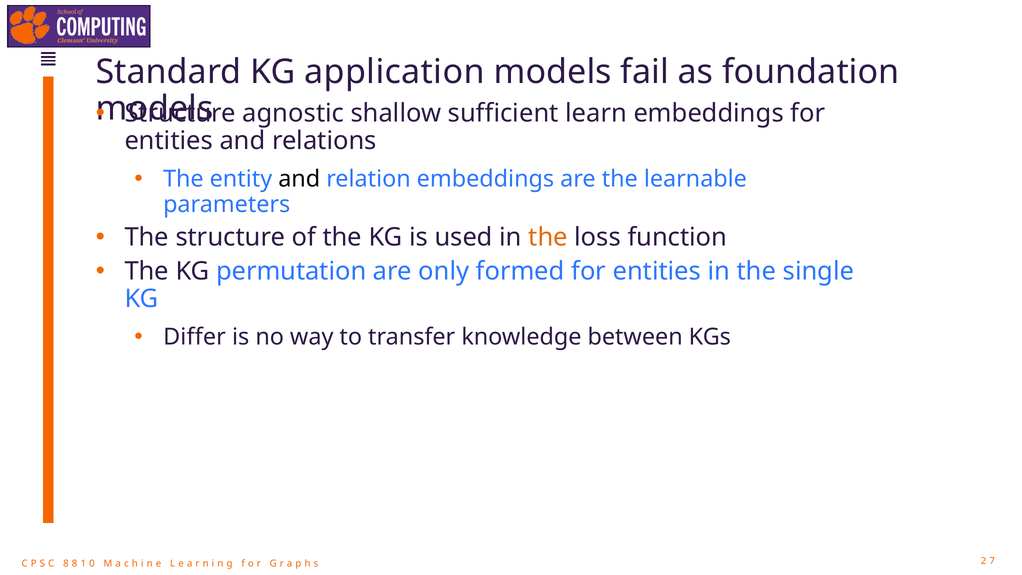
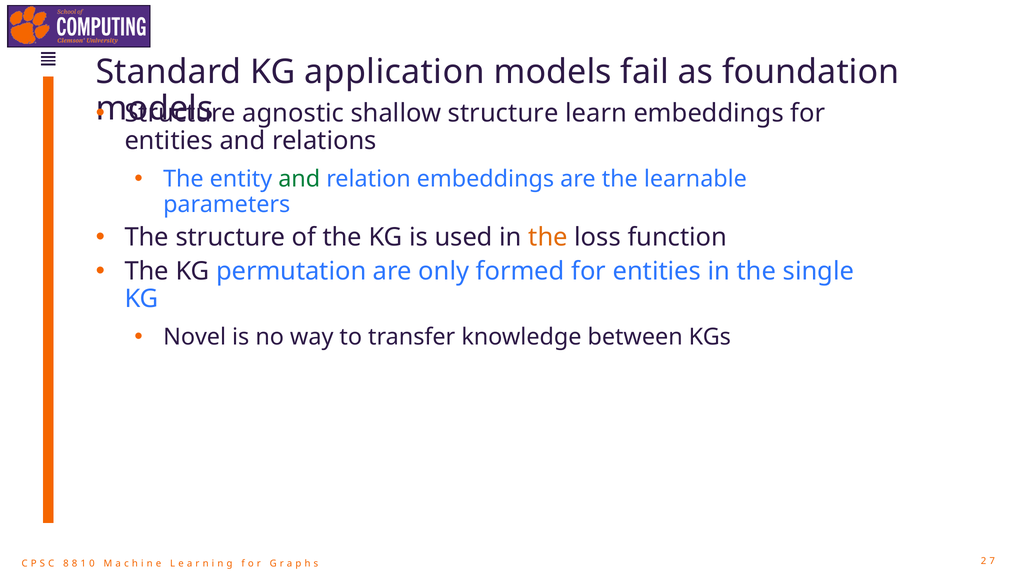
shallow sufficient: sufficient -> structure
and at (299, 179) colour: black -> green
Differ: Differ -> Novel
